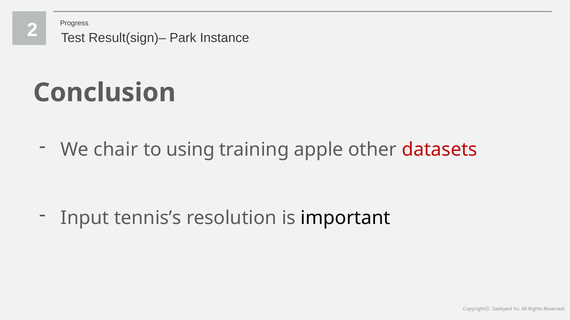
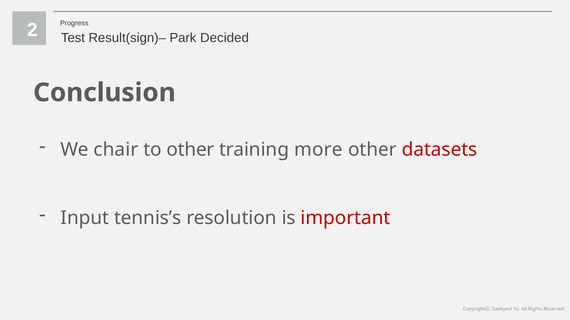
Instance: Instance -> Decided
to using: using -> other
apple: apple -> more
important colour: black -> red
